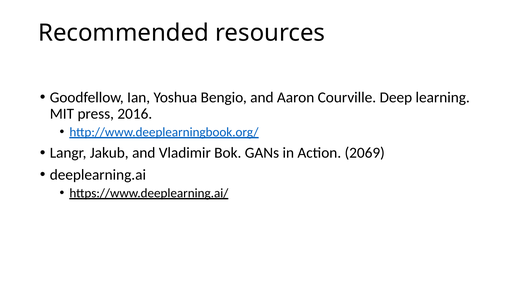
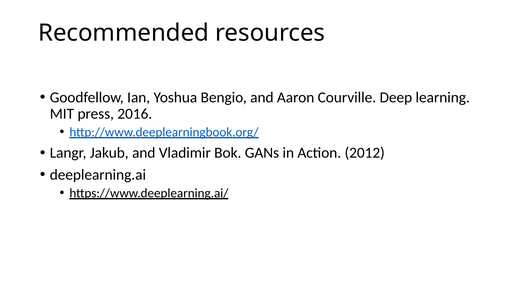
2069: 2069 -> 2012
